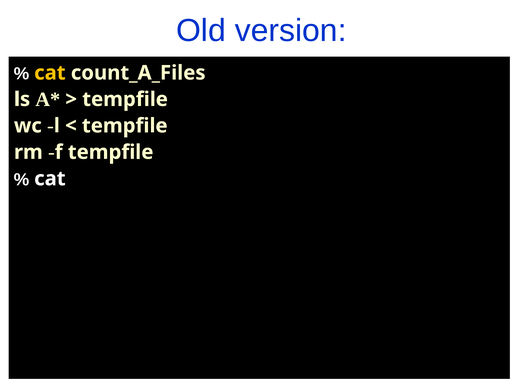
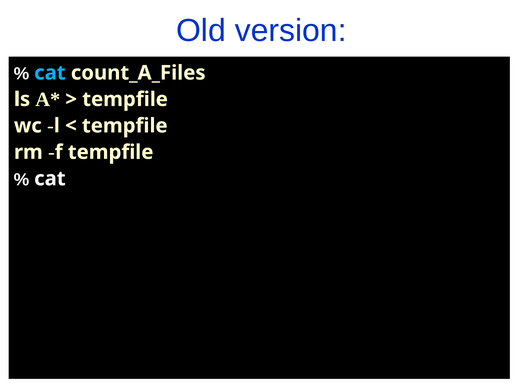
cat at (50, 73) colour: yellow -> light blue
